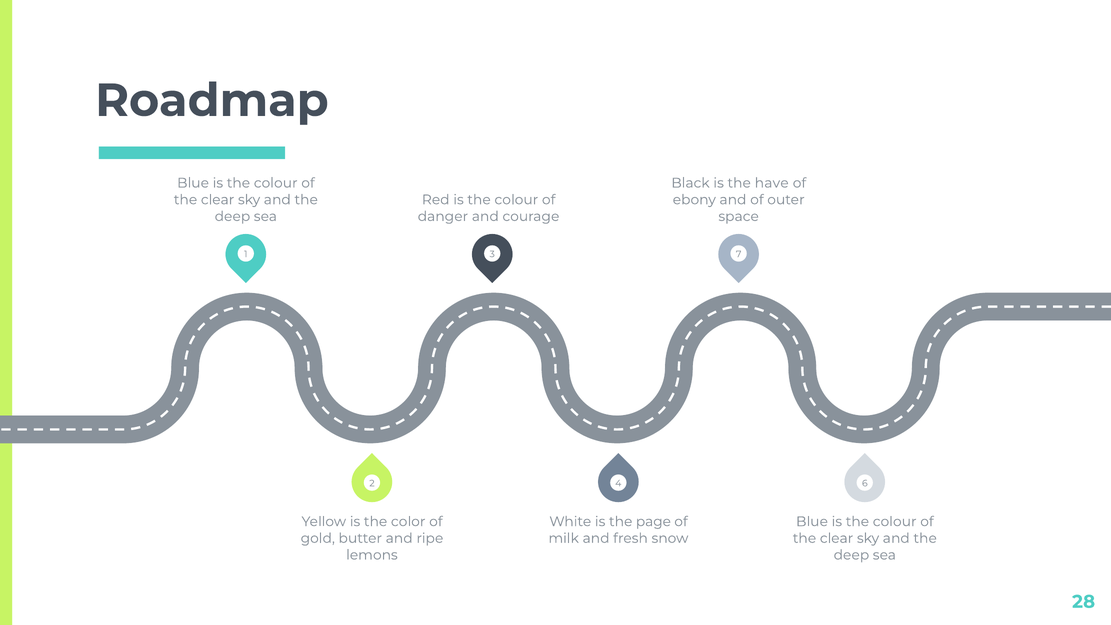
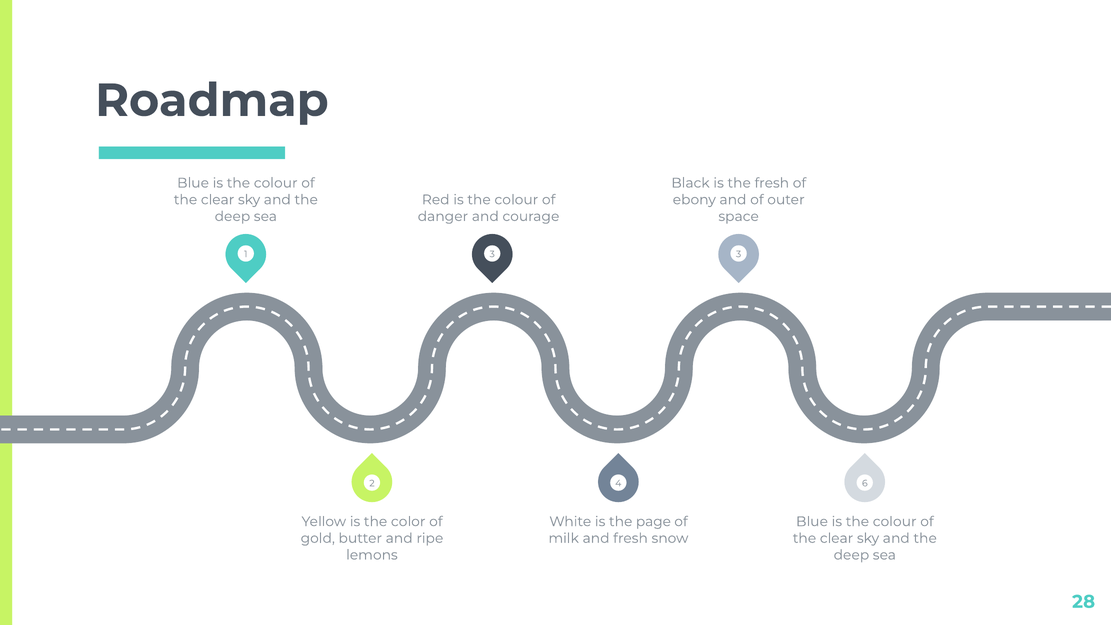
the have: have -> fresh
3 7: 7 -> 3
